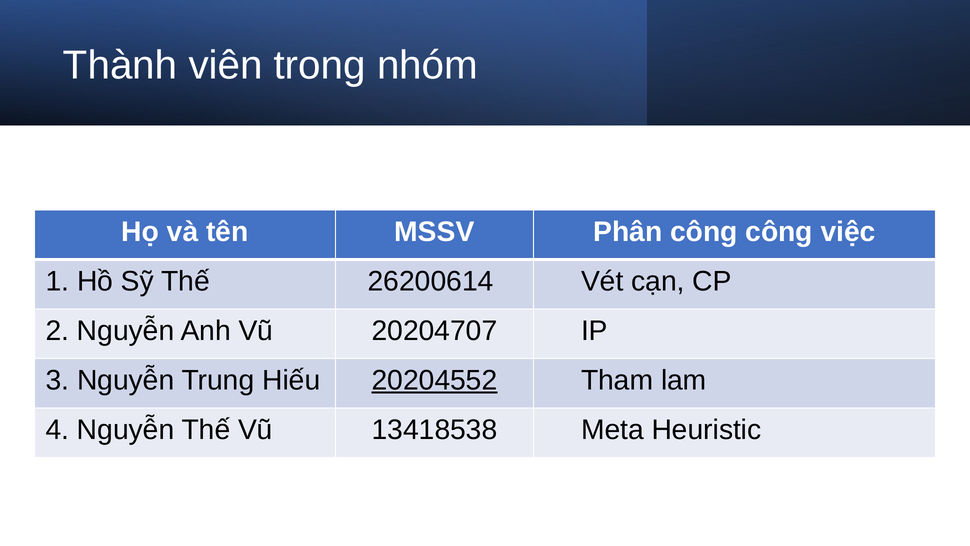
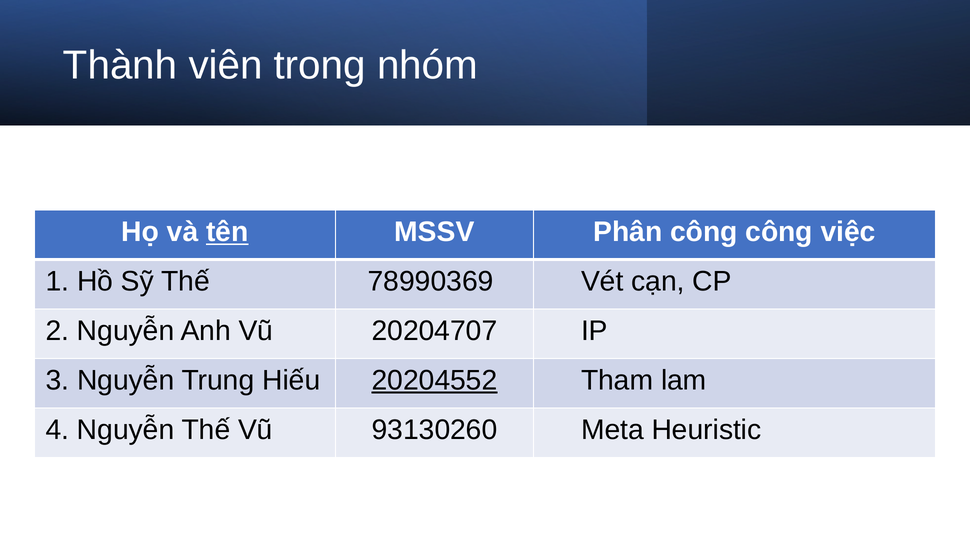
tên underline: none -> present
26200614: 26200614 -> 78990369
13418538: 13418538 -> 93130260
